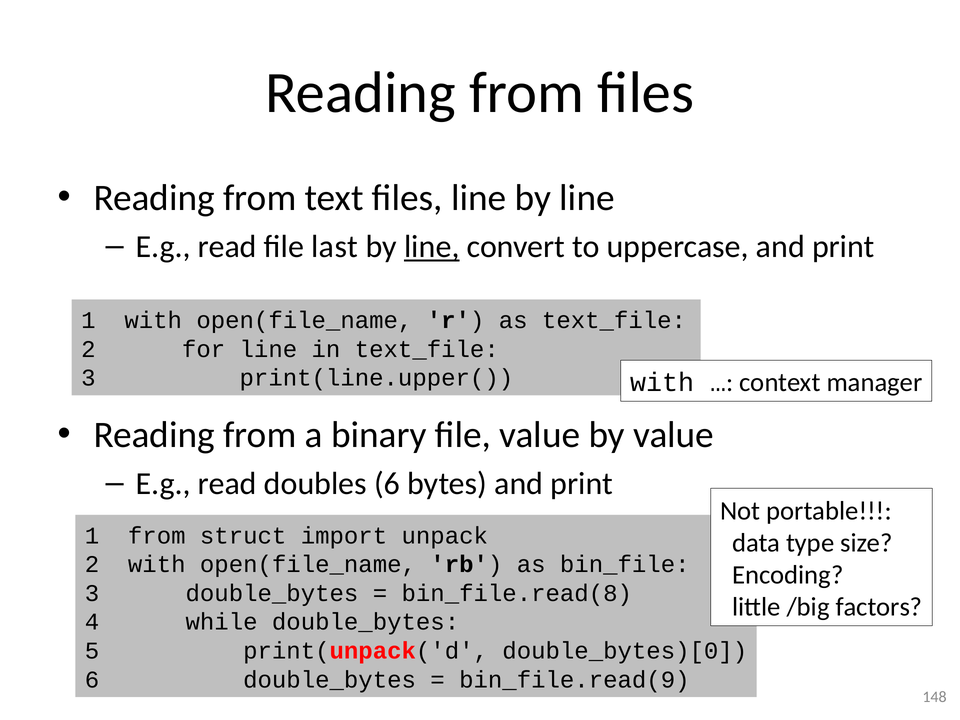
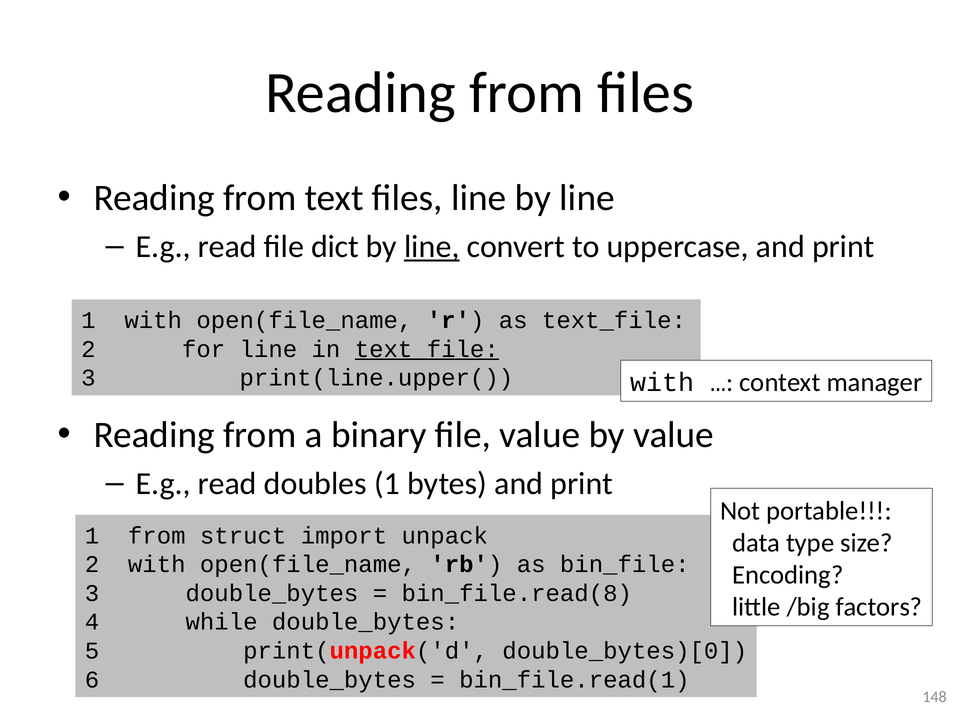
last: last -> dict
text_file at (427, 349) underline: none -> present
doubles 6: 6 -> 1
bin_file.read(9: bin_file.read(9 -> bin_file.read(1
